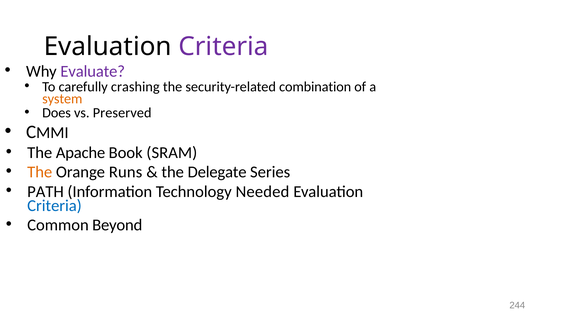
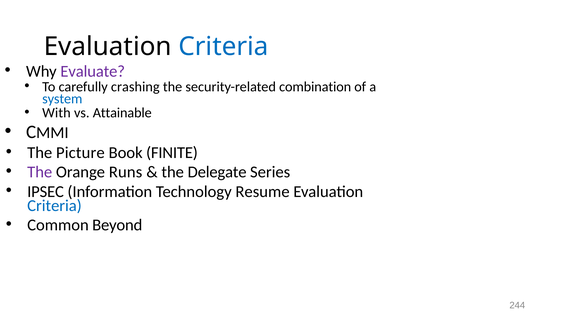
Criteria at (224, 46) colour: purple -> blue
system colour: orange -> blue
Does: Does -> With
Preserved: Preserved -> Attainable
Apache: Apache -> Picture
SRAM: SRAM -> FINITE
The at (40, 172) colour: orange -> purple
PATH: PATH -> IPSEC
Needed: Needed -> Resume
